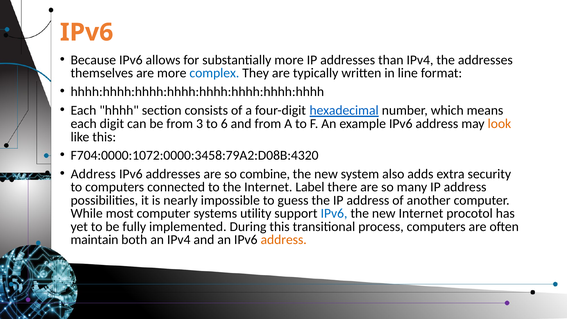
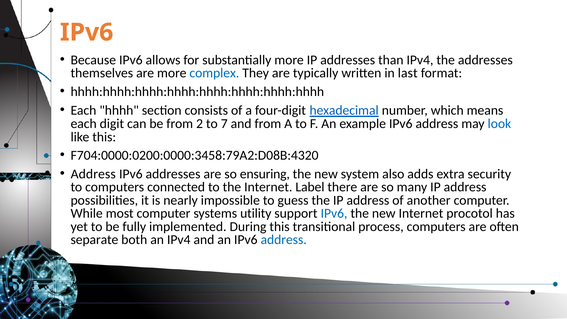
line: line -> last
3: 3 -> 2
6: 6 -> 7
look colour: orange -> blue
F704:0000:1072:0000:3458:79A2:D08B:4320: F704:0000:1072:0000:3458:79A2:D08B:4320 -> F704:0000:0200:0000:3458:79A2:D08B:4320
combine: combine -> ensuring
maintain: maintain -> separate
address at (284, 240) colour: orange -> blue
